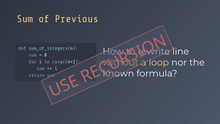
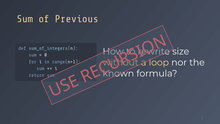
line: line -> size
